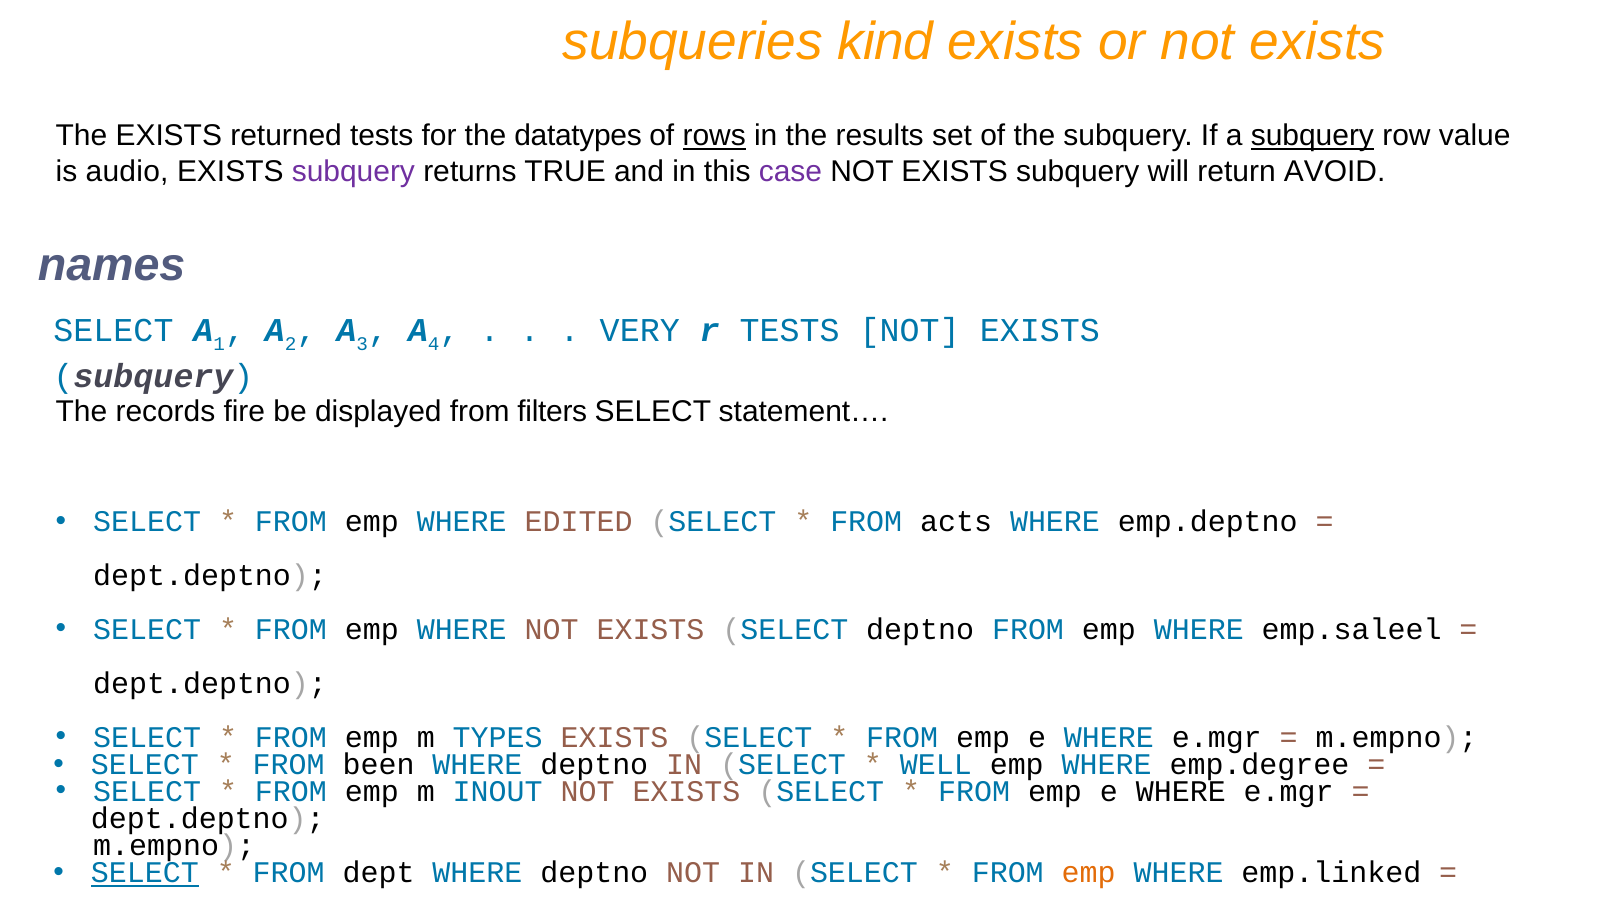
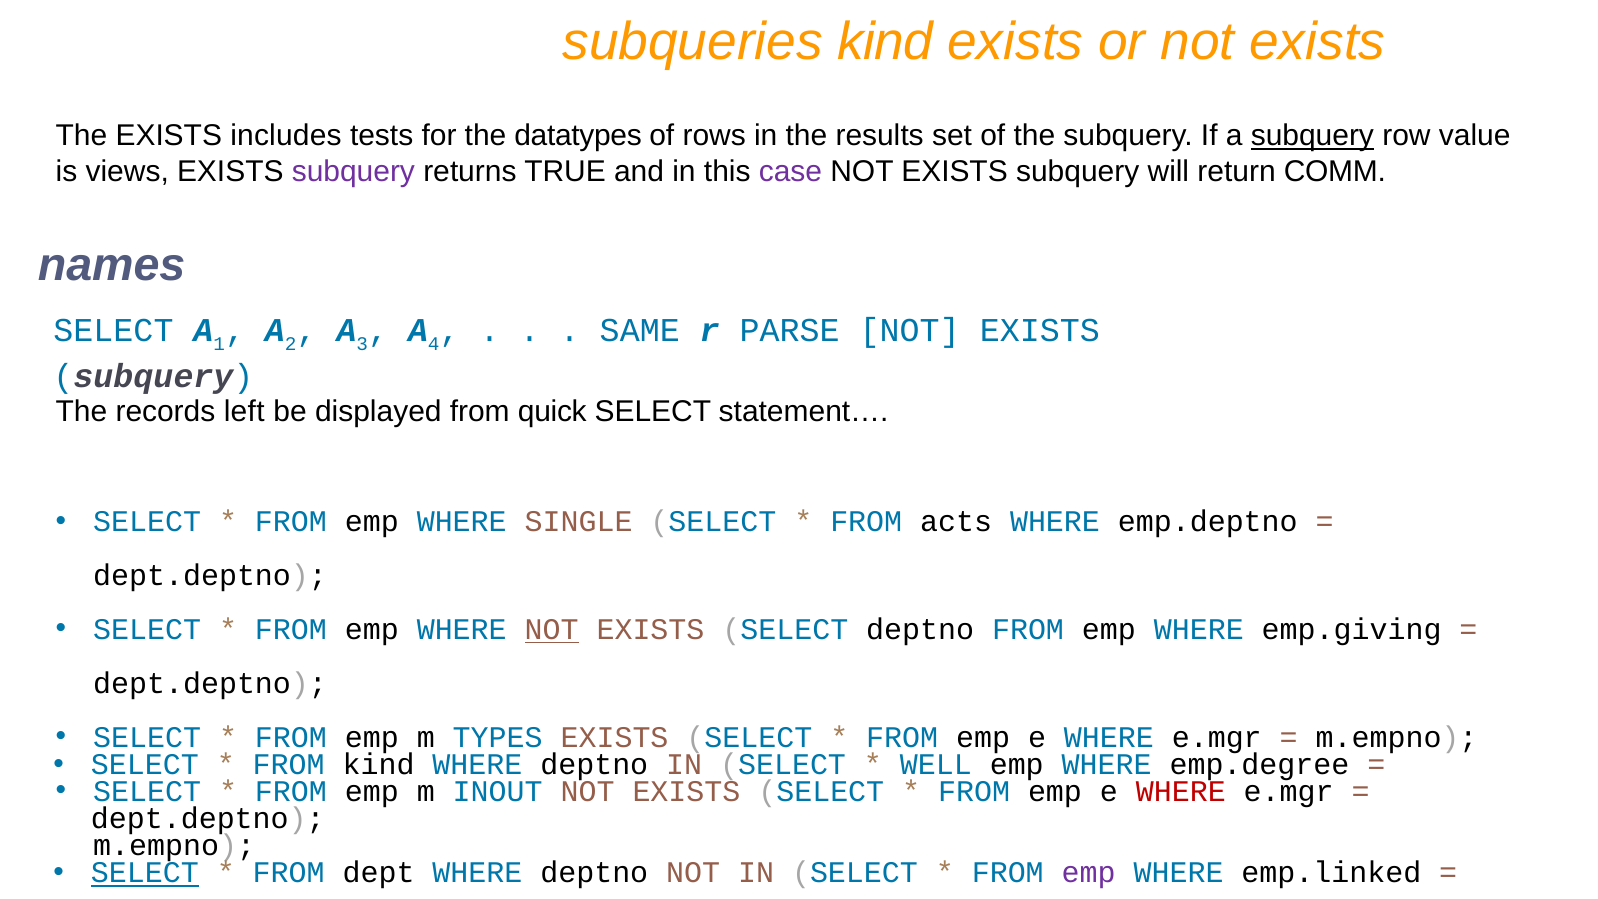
returned: returned -> includes
rows underline: present -> none
audio: audio -> views
AVOID: AVOID -> COMM
VERY: VERY -> SAME
r TESTS: TESTS -> PARSE
fire: fire -> left
filters: filters -> quick
EDITED: EDITED -> SINGLE
NOT at (552, 630) underline: none -> present
emp.saleel: emp.saleel -> emp.giving
FROM been: been -> kind
WHERE at (1181, 791) colour: black -> red
emp at (1089, 873) colour: orange -> purple
